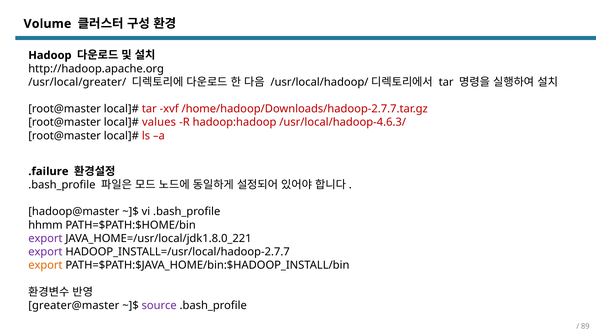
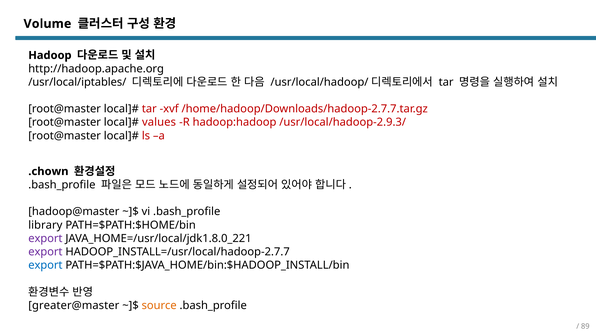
/usr/local/greater/: /usr/local/greater/ -> /usr/local/iptables/
/usr/local/hadoop-4.6.3/: /usr/local/hadoop-4.6.3/ -> /usr/local/hadoop-2.9.3/
.failure: .failure -> .chown
hhmm: hhmm -> library
export at (45, 265) colour: orange -> blue
source colour: purple -> orange
